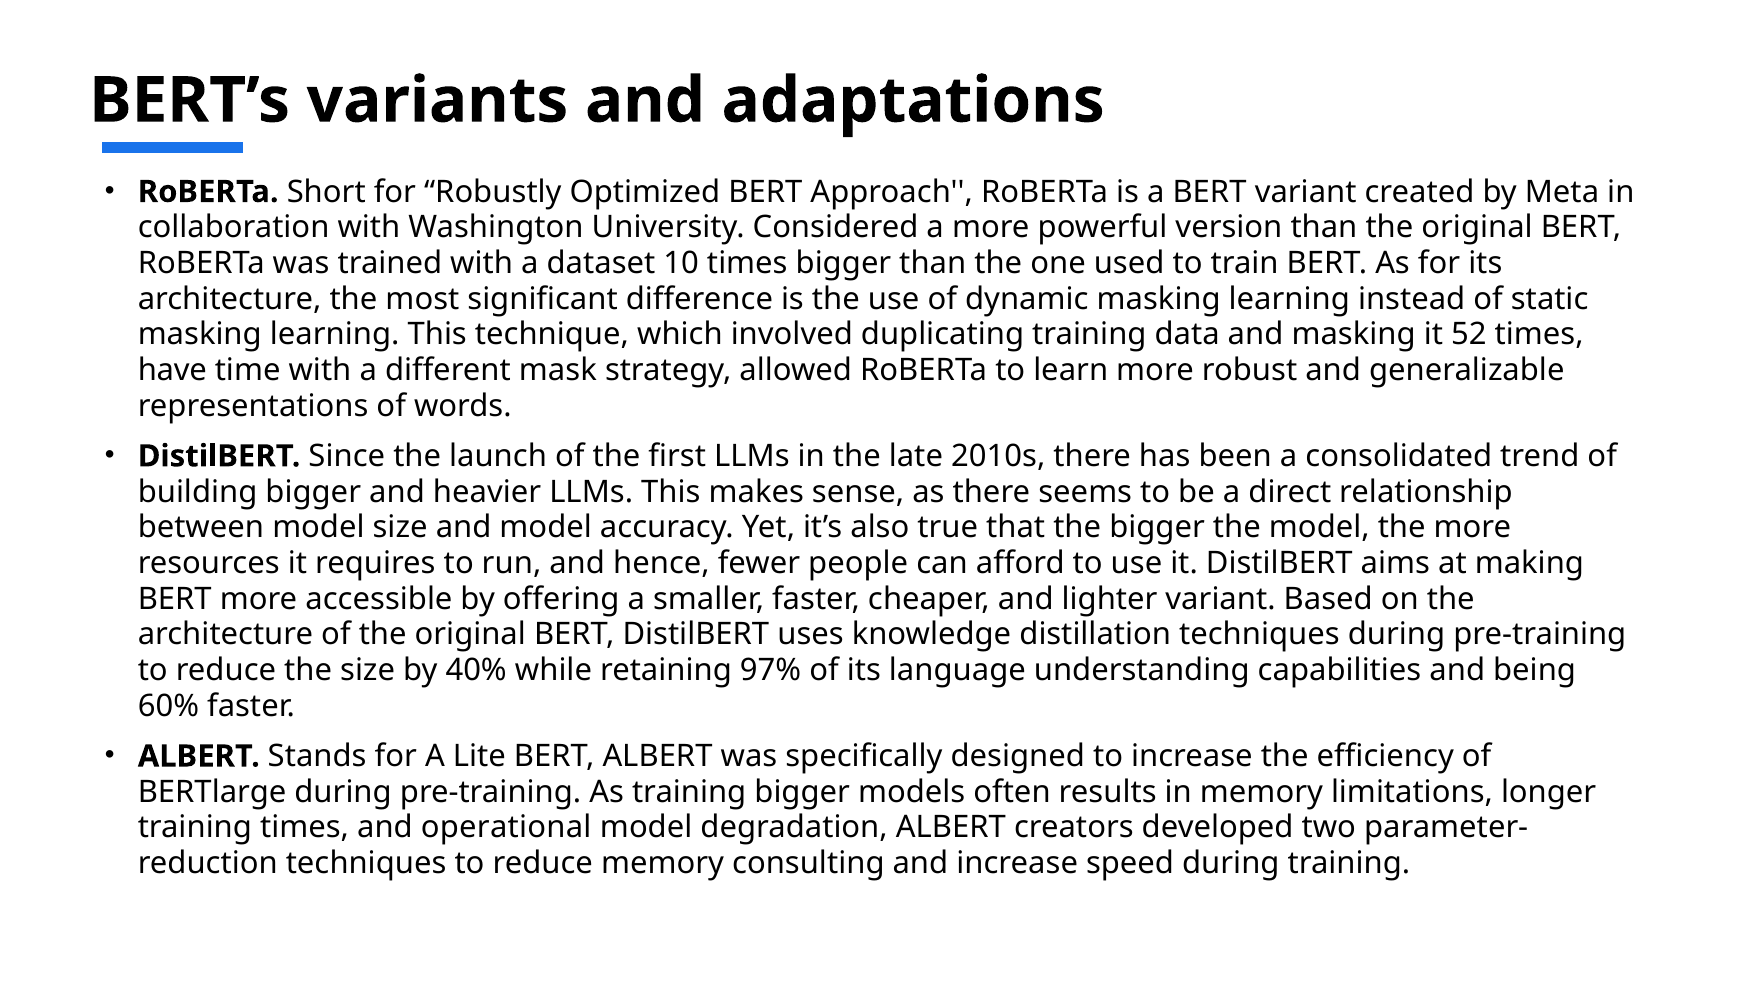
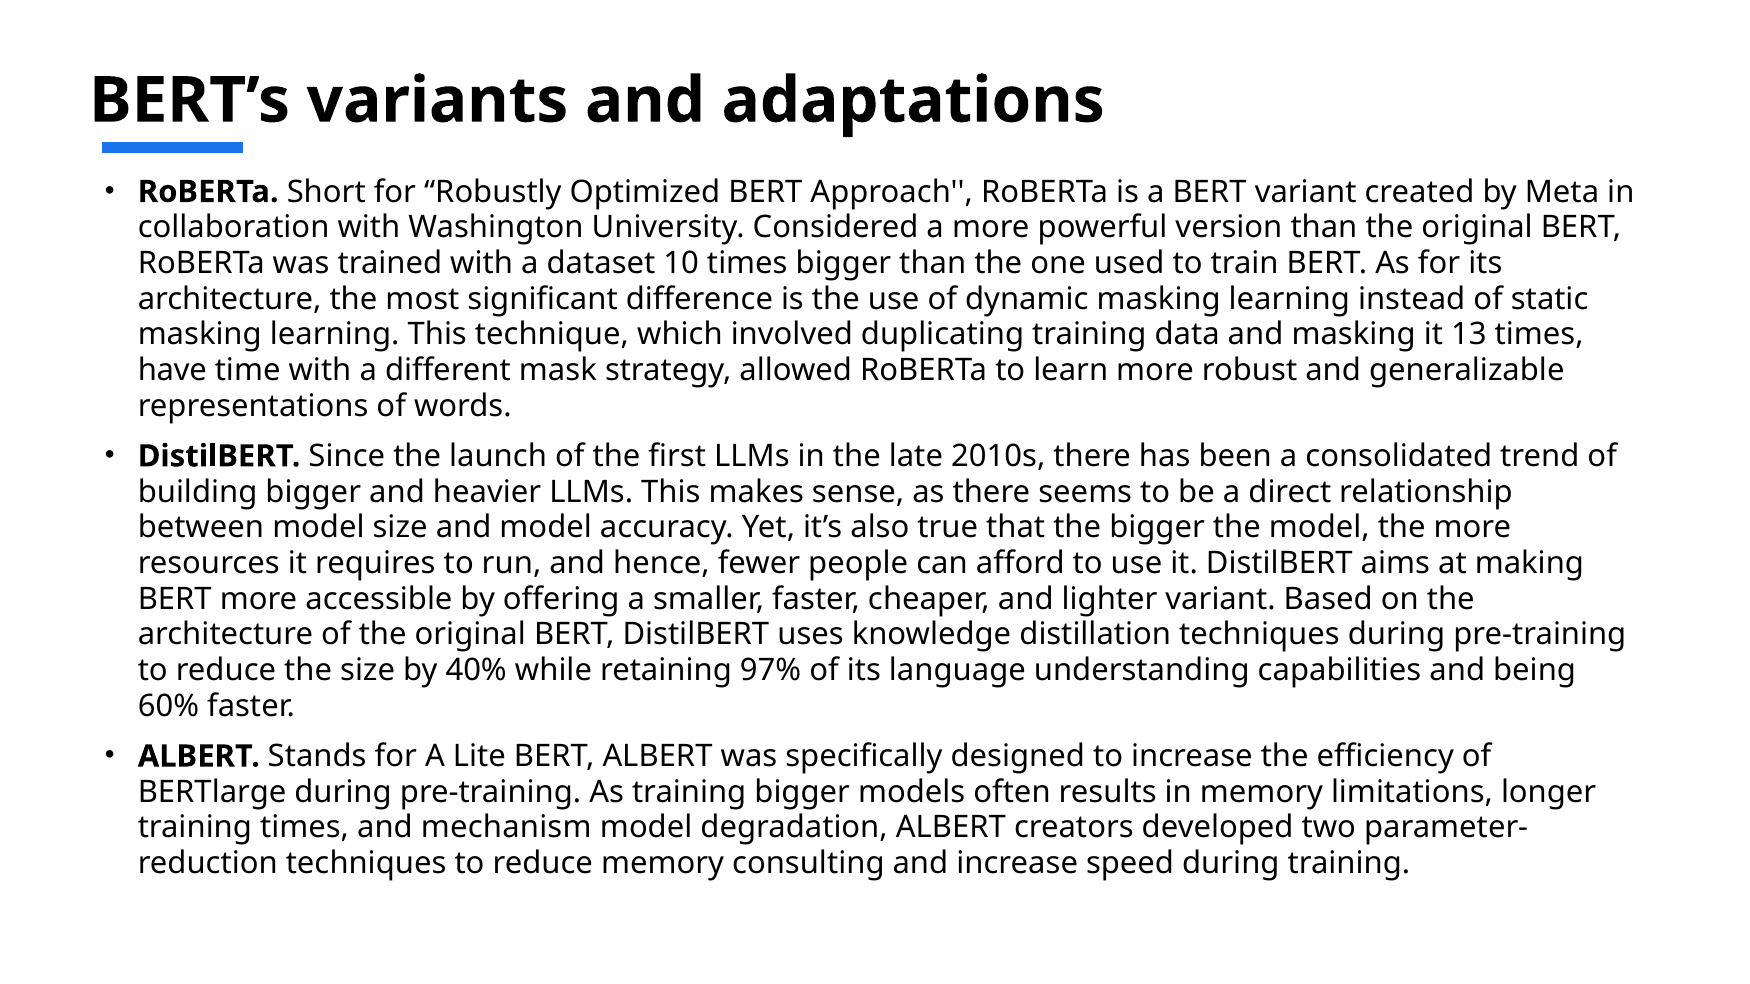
52: 52 -> 13
operational: operational -> mechanism
